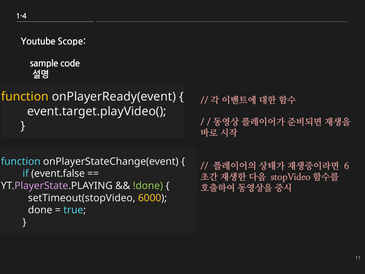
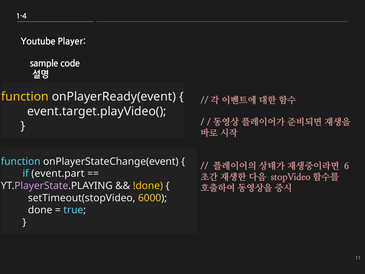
Scope: Scope -> Player
event.false: event.false -> event.part
!done colour: light green -> yellow
